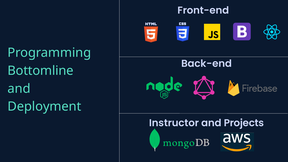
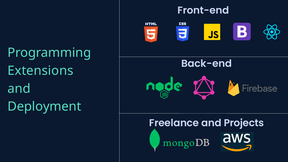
Bottomline: Bottomline -> Extensions
Instructor: Instructor -> Freelance
